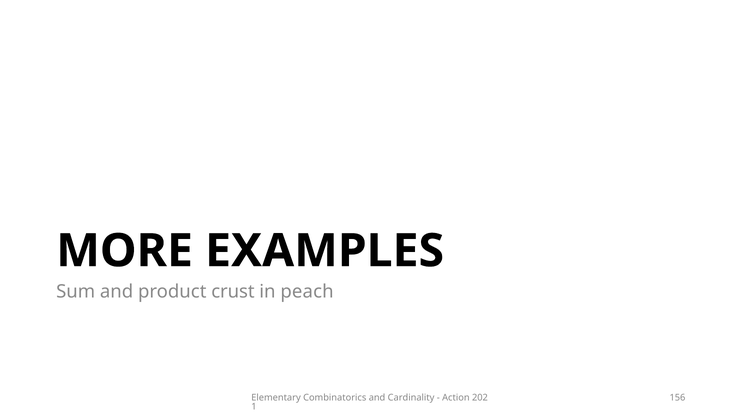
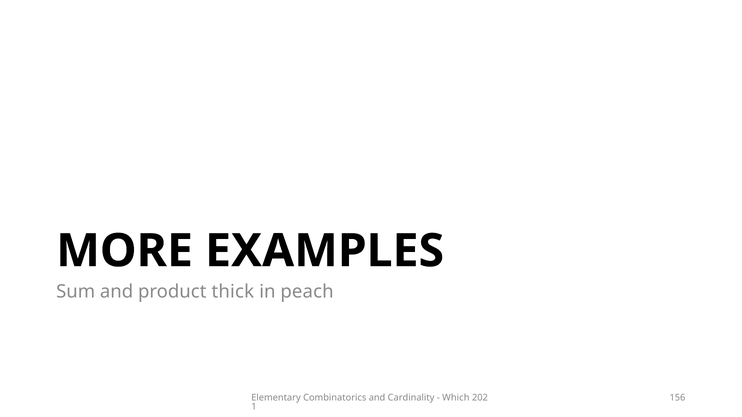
crust: crust -> thick
Action: Action -> Which
